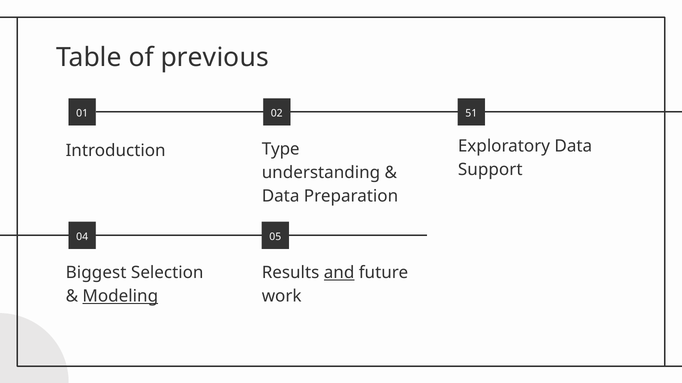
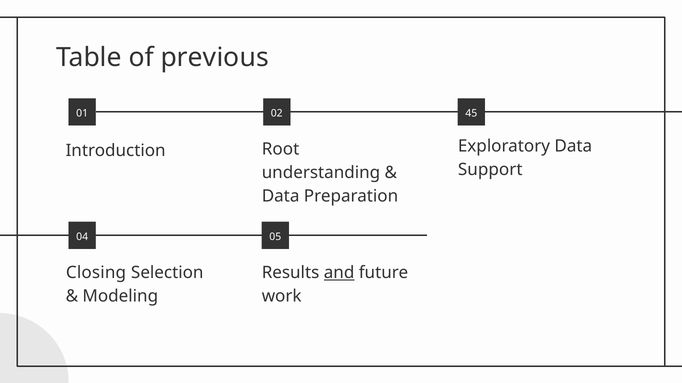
51: 51 -> 45
Type: Type -> Root
Biggest: Biggest -> Closing
Modeling underline: present -> none
